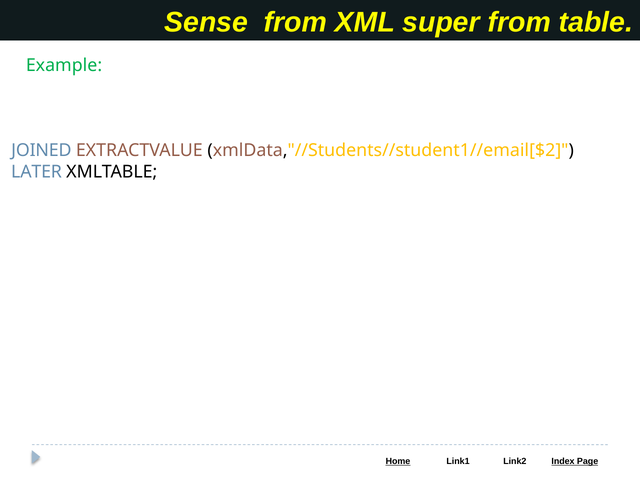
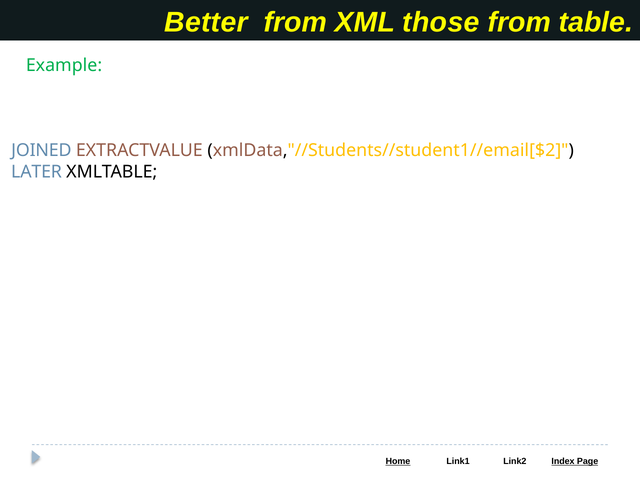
Sense: Sense -> Better
super: super -> those
